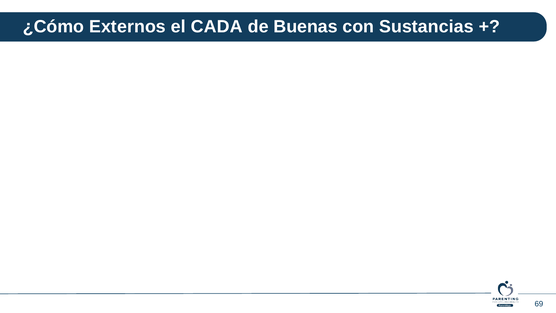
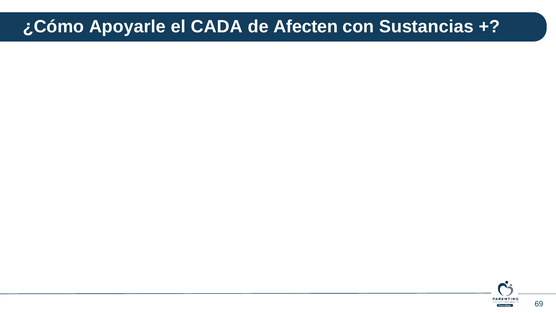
Externos: Externos -> Apoyarle
Buenas: Buenas -> Afecten
